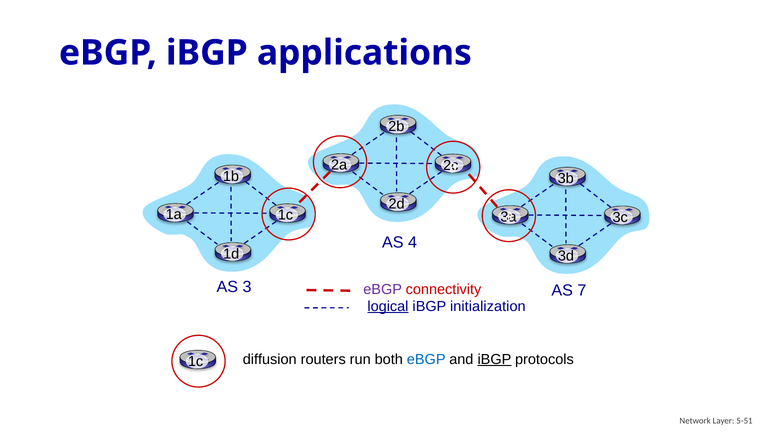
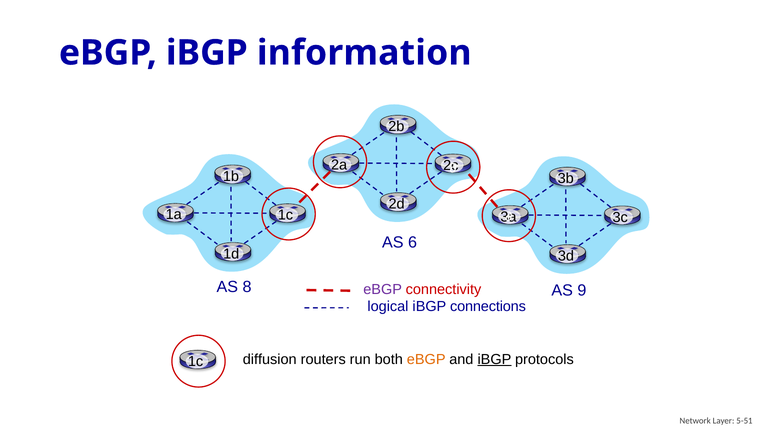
applications: applications -> information
4: 4 -> 6
3: 3 -> 8
7: 7 -> 9
logical underline: present -> none
initialization: initialization -> connections
eBGP at (426, 359) colour: blue -> orange
